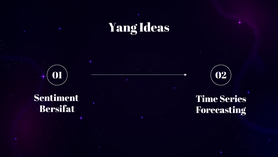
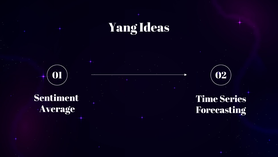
Bersifat: Bersifat -> Average
